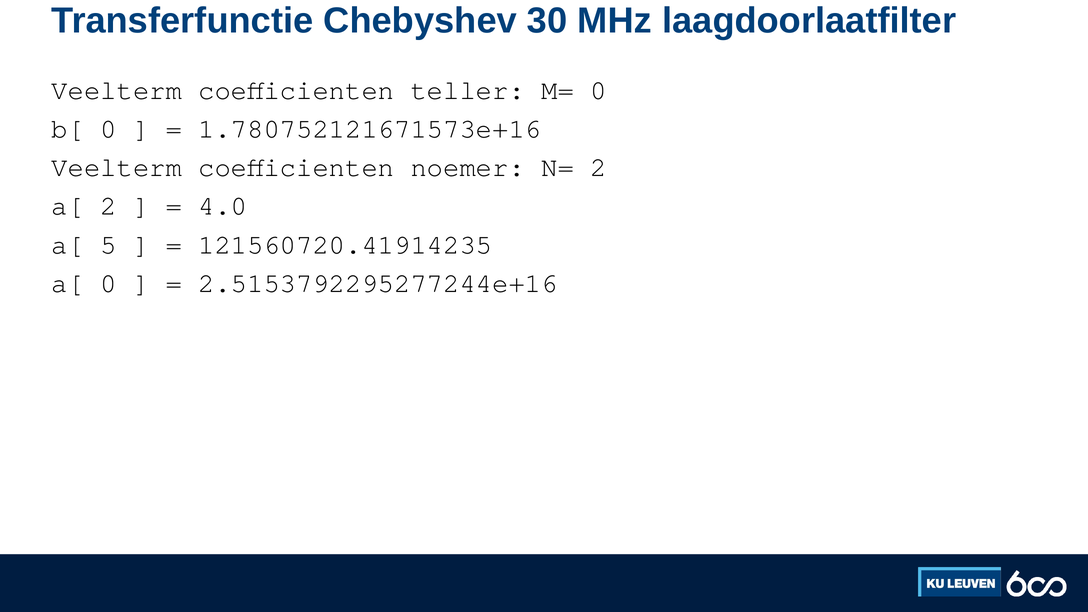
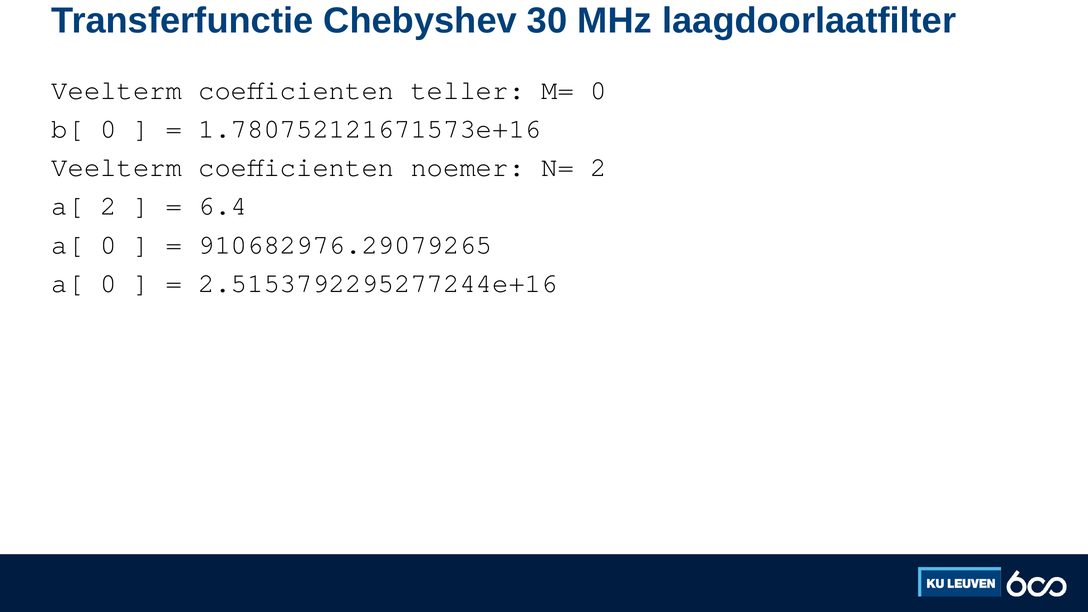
4.0: 4.0 -> 6.4
5 at (109, 245): 5 -> 0
121560720.41914235: 121560720.41914235 -> 910682976.29079265
